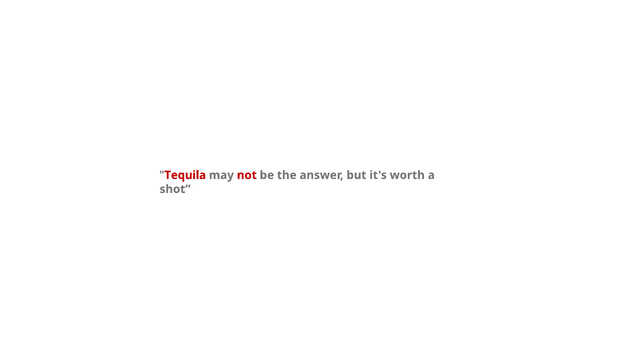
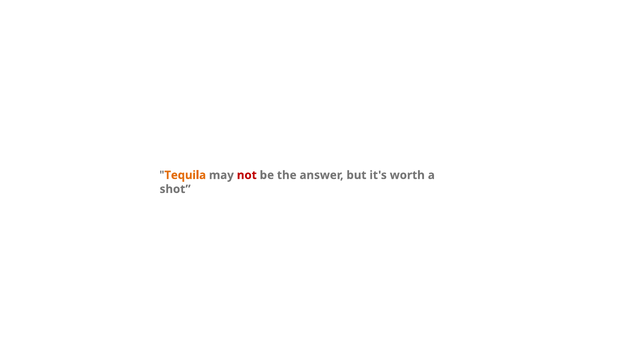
Tequila colour: red -> orange
